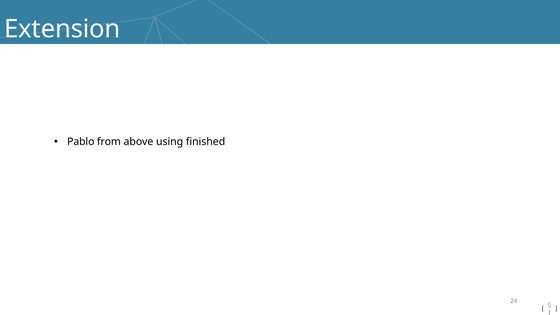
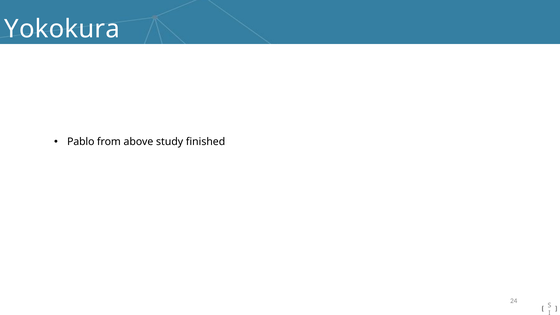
Extension: Extension -> Yokokura
using: using -> study
